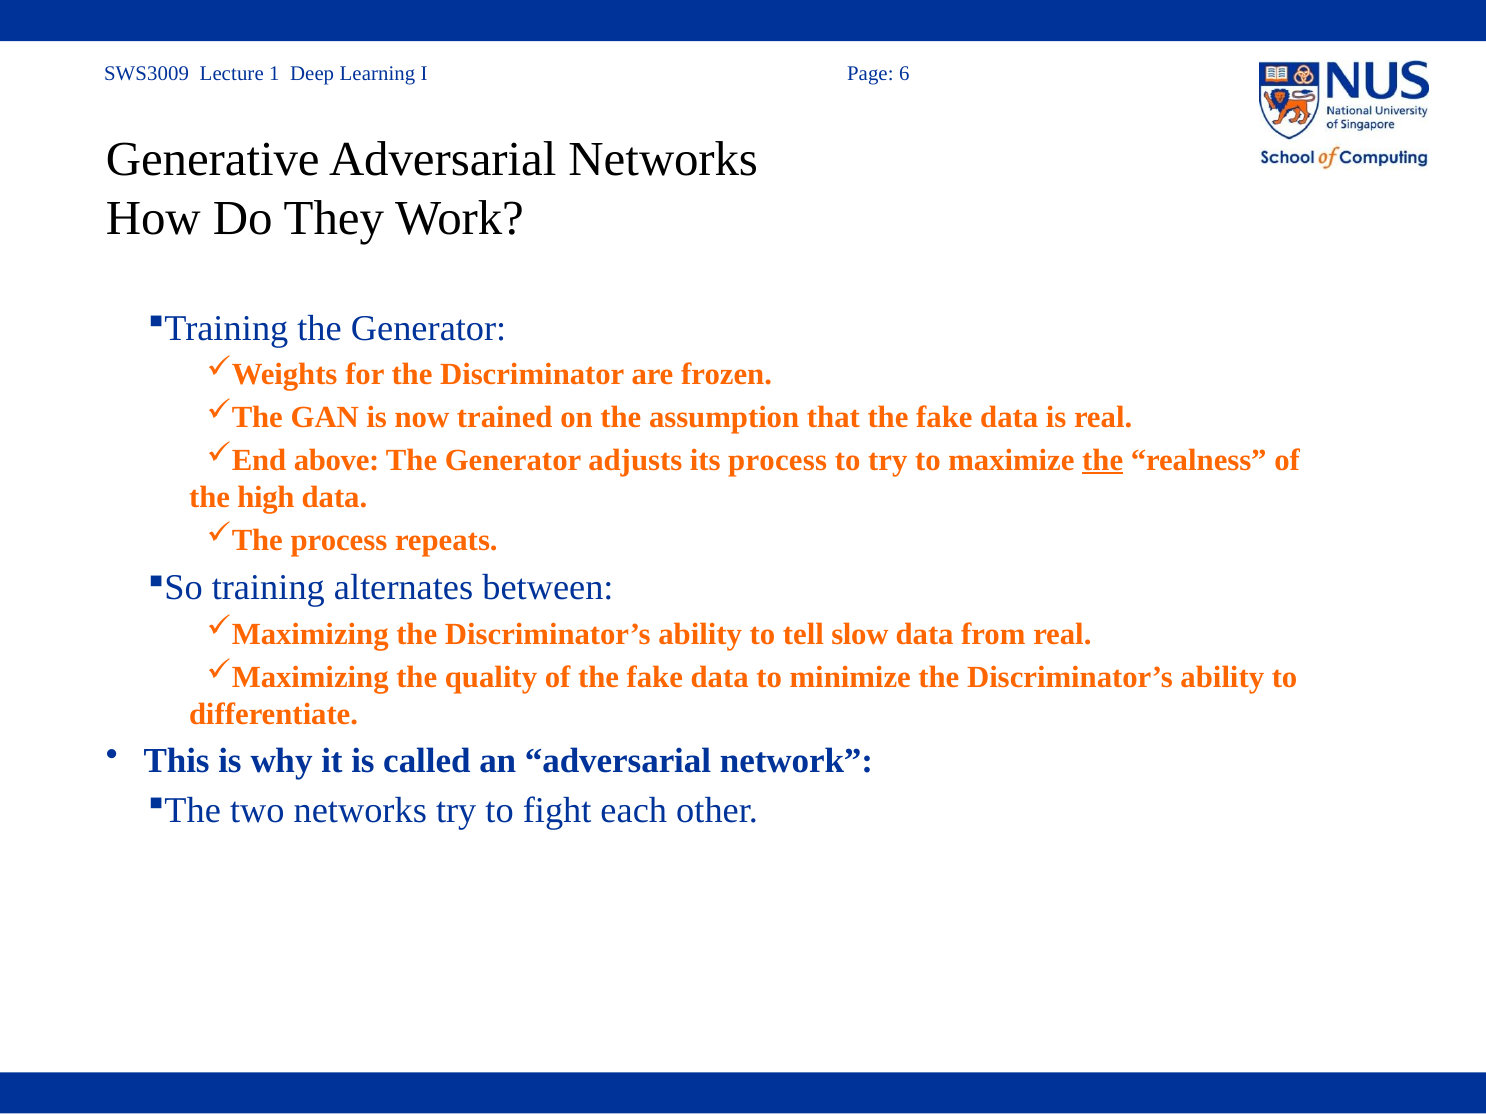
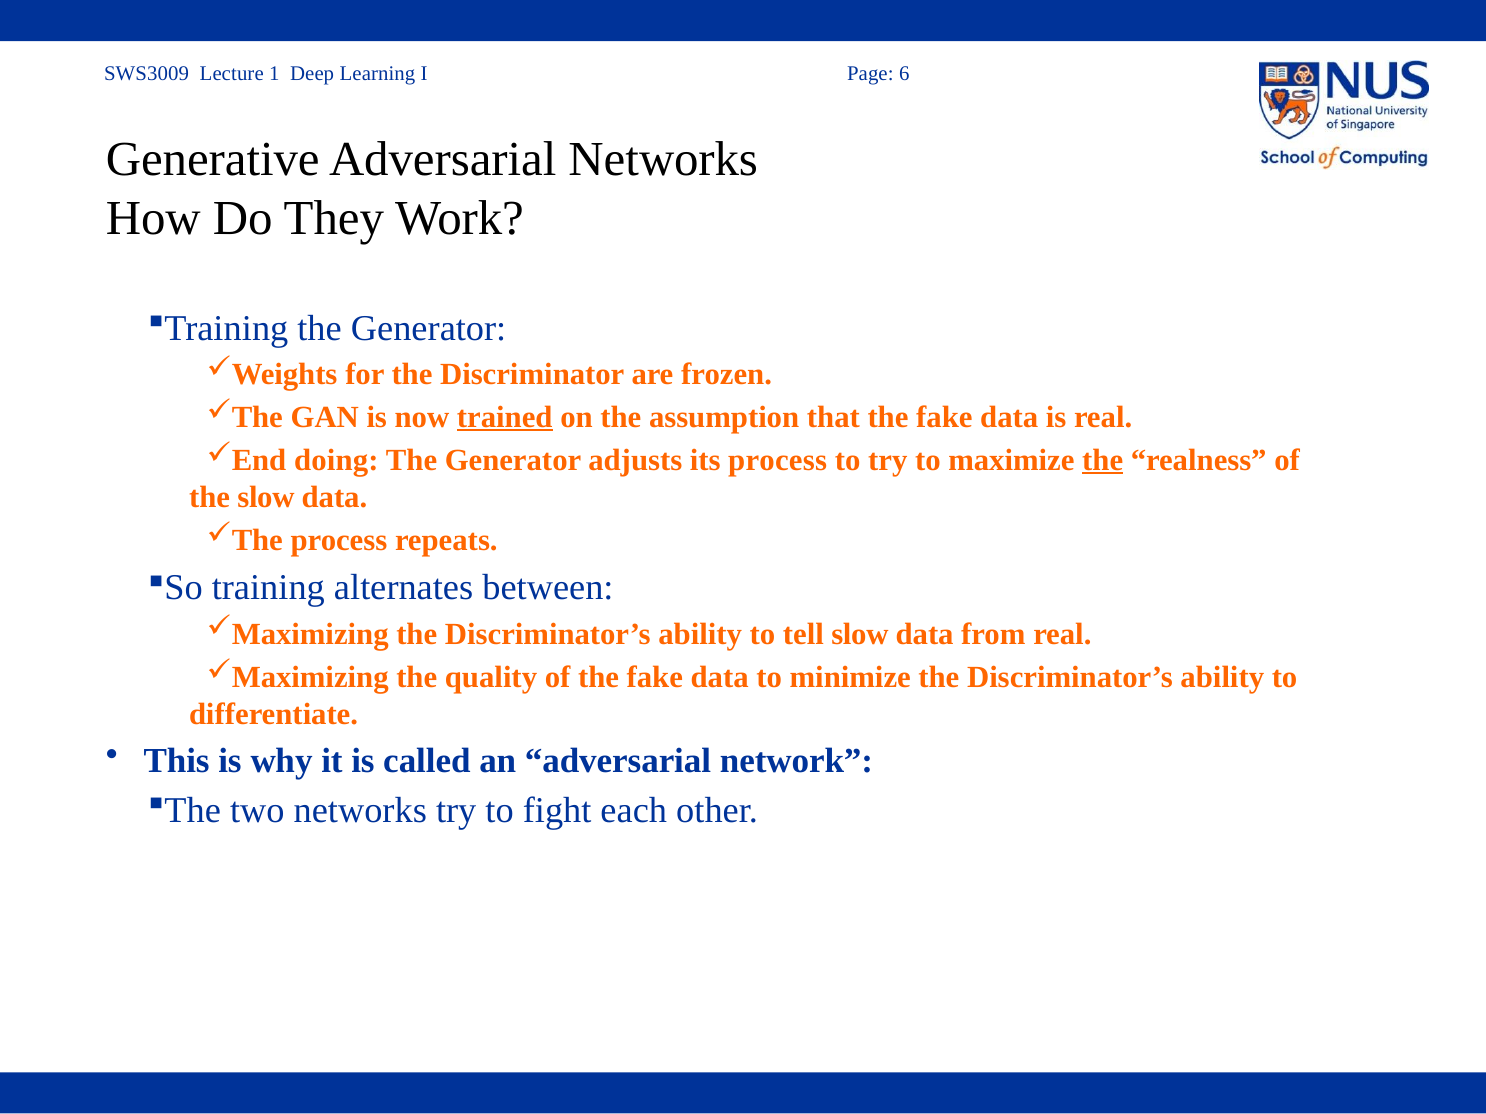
trained underline: none -> present
above: above -> doing
the high: high -> slow
